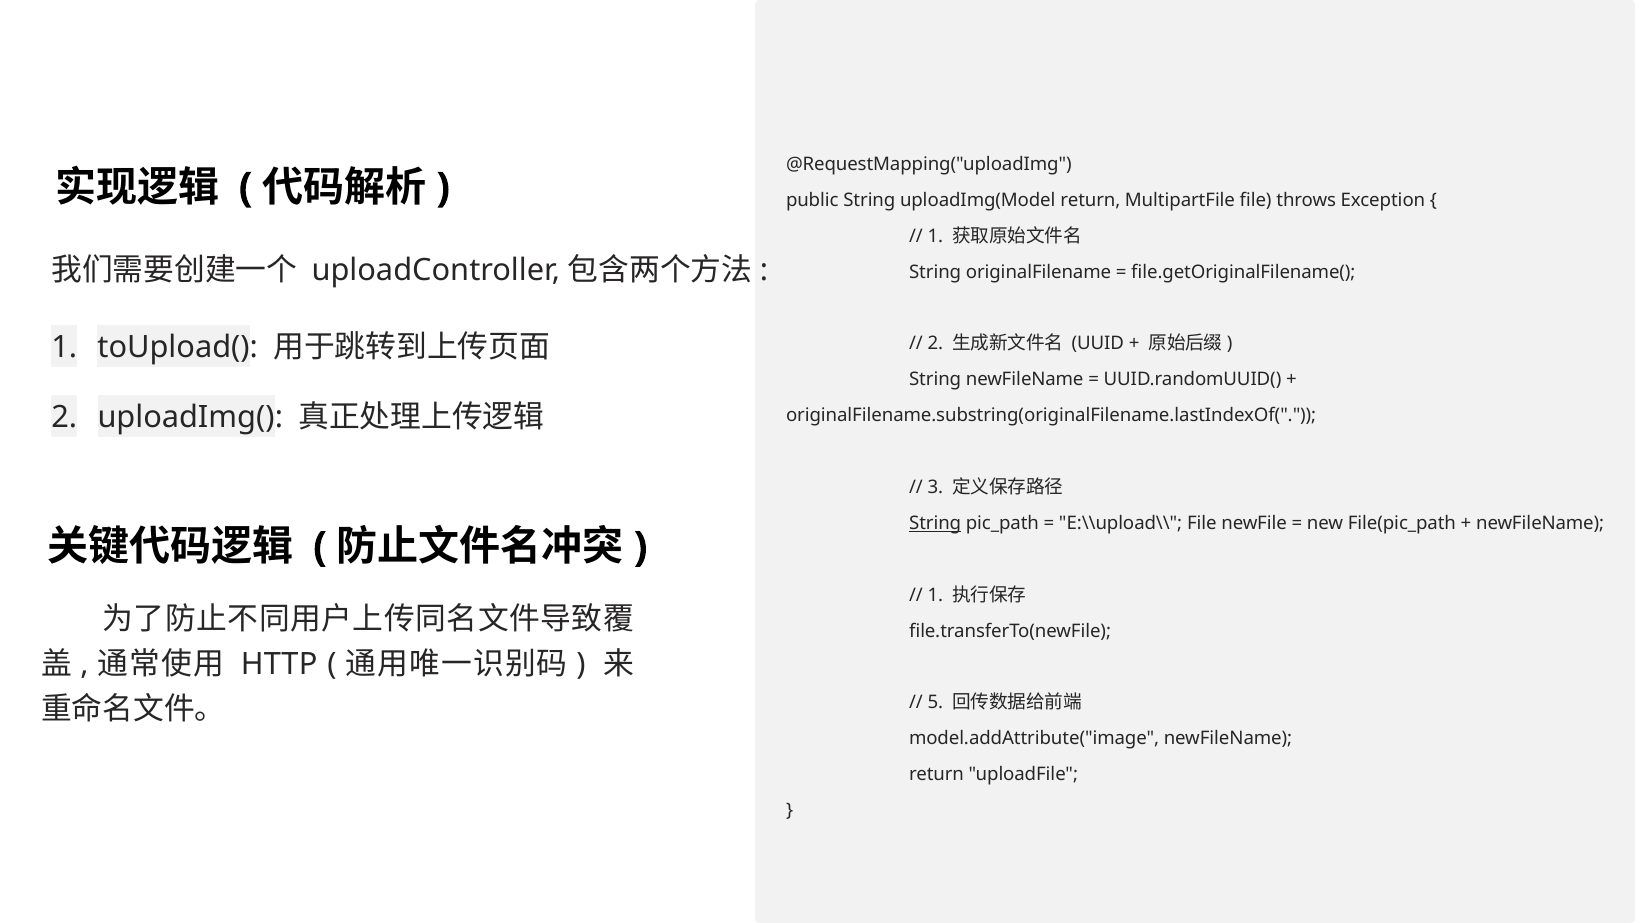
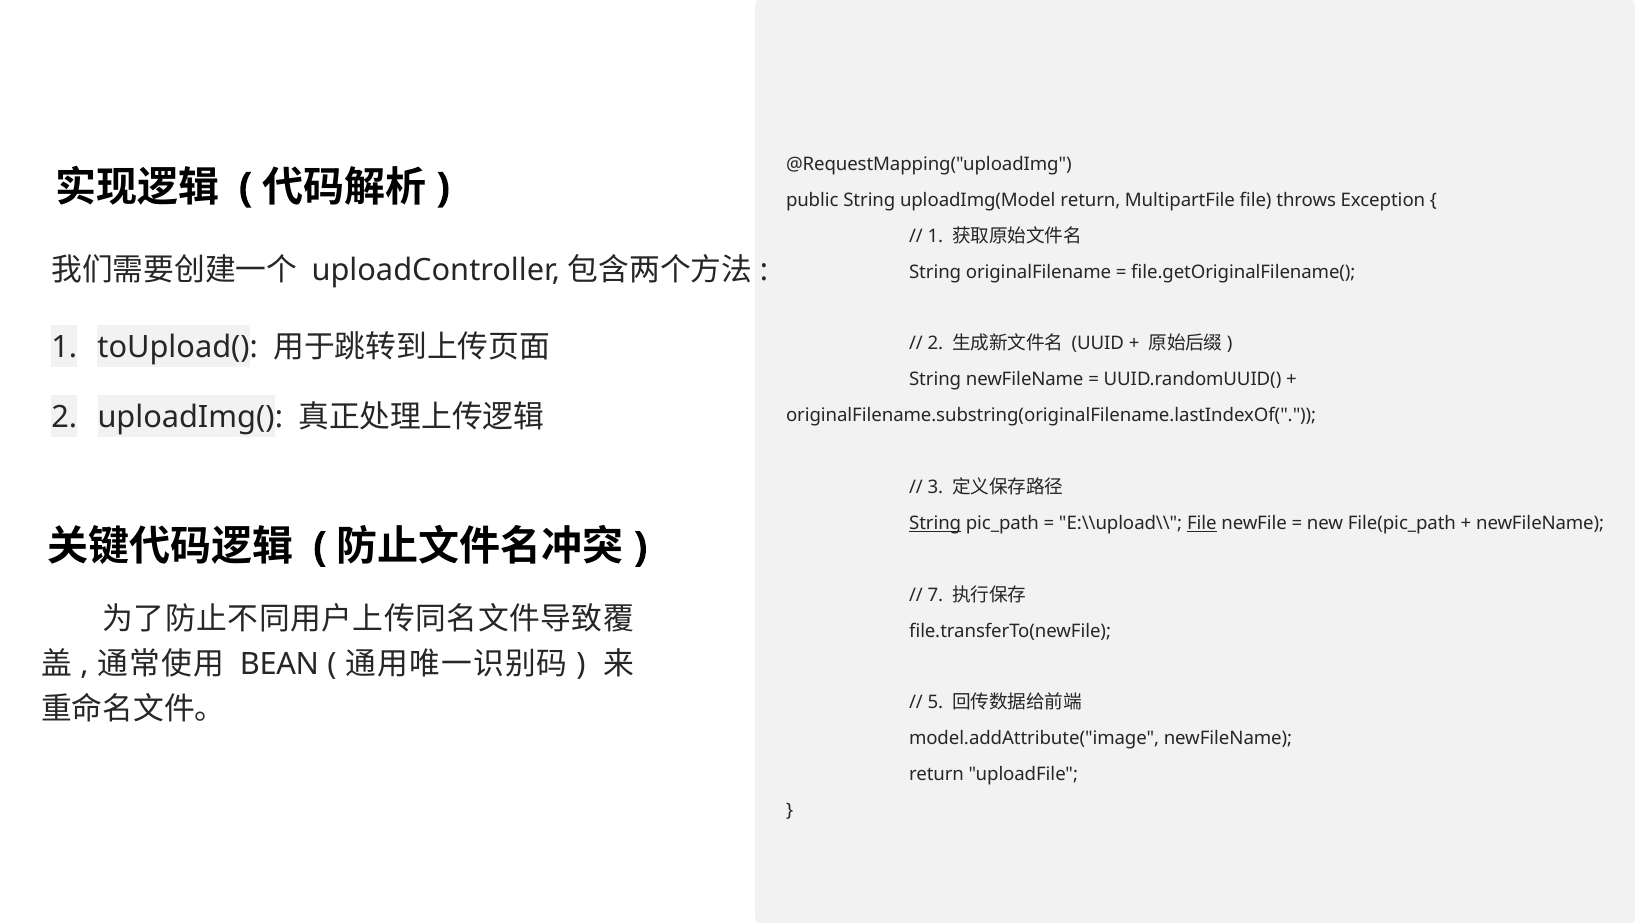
File at (1202, 523) underline: none -> present
1 at (935, 595): 1 -> 7
HTTP: HTTP -> BEAN
